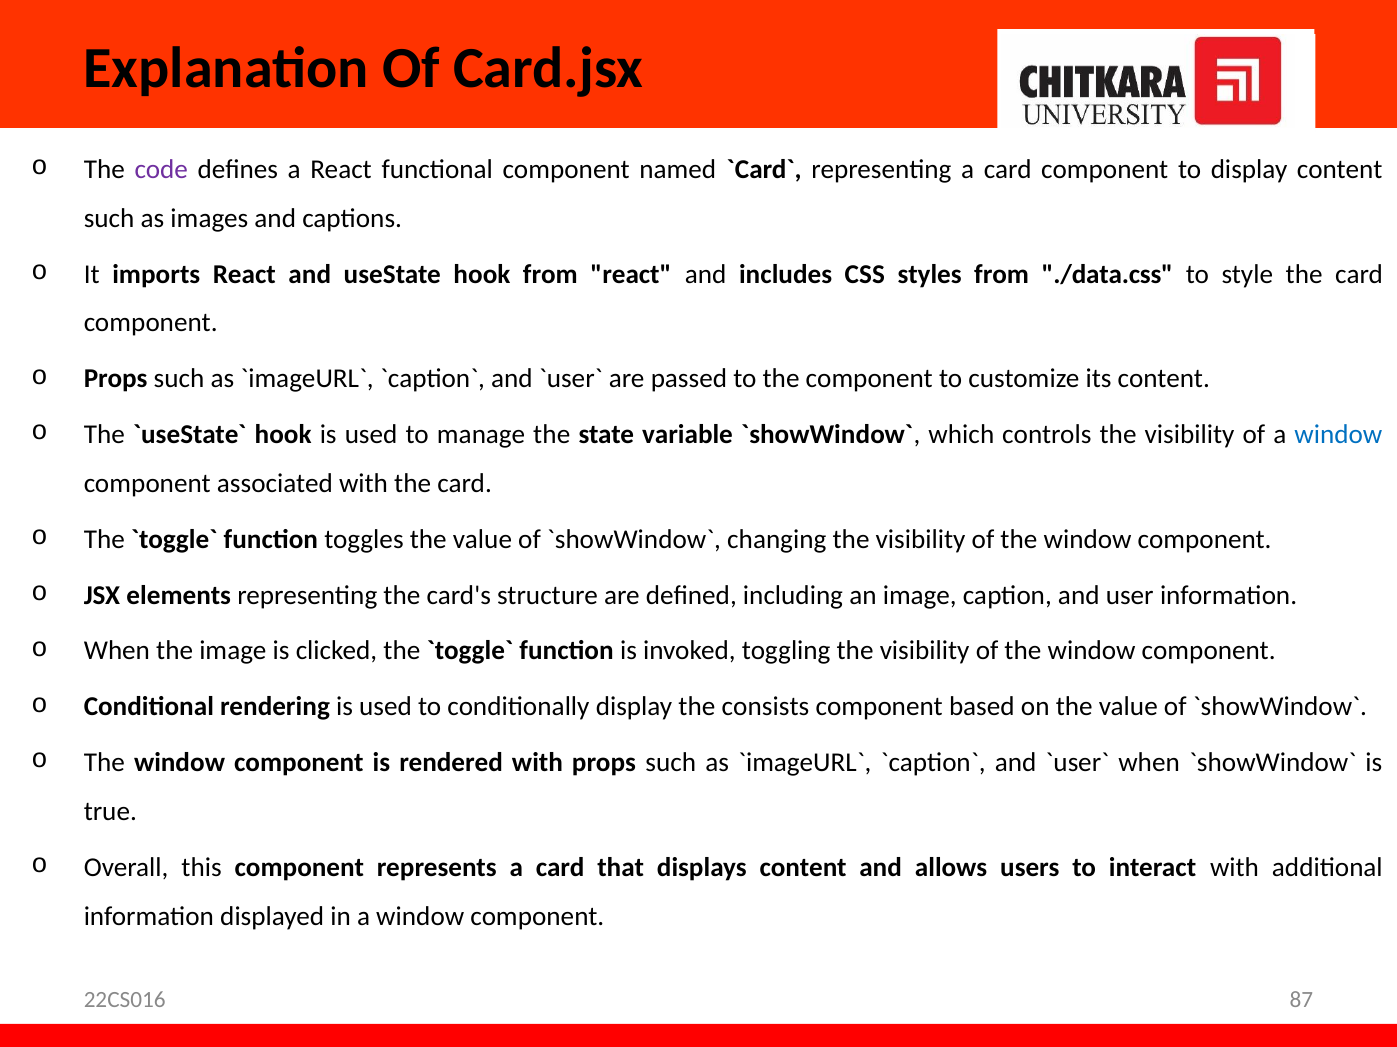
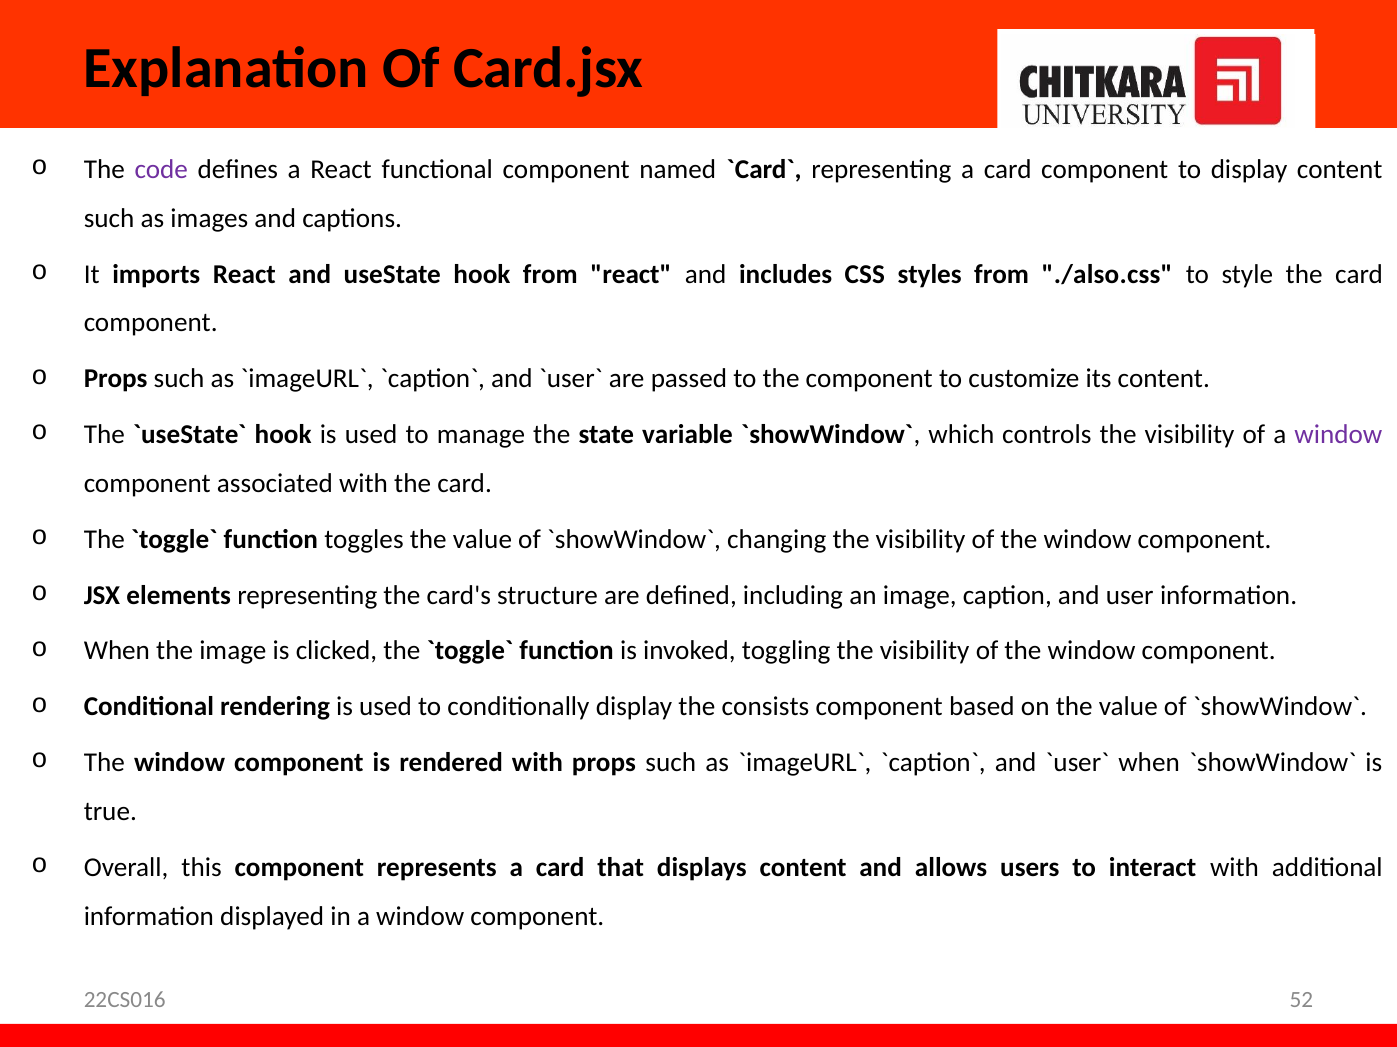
./data.css: ./data.css -> ./also.css
window at (1338, 435) colour: blue -> purple
87: 87 -> 52
